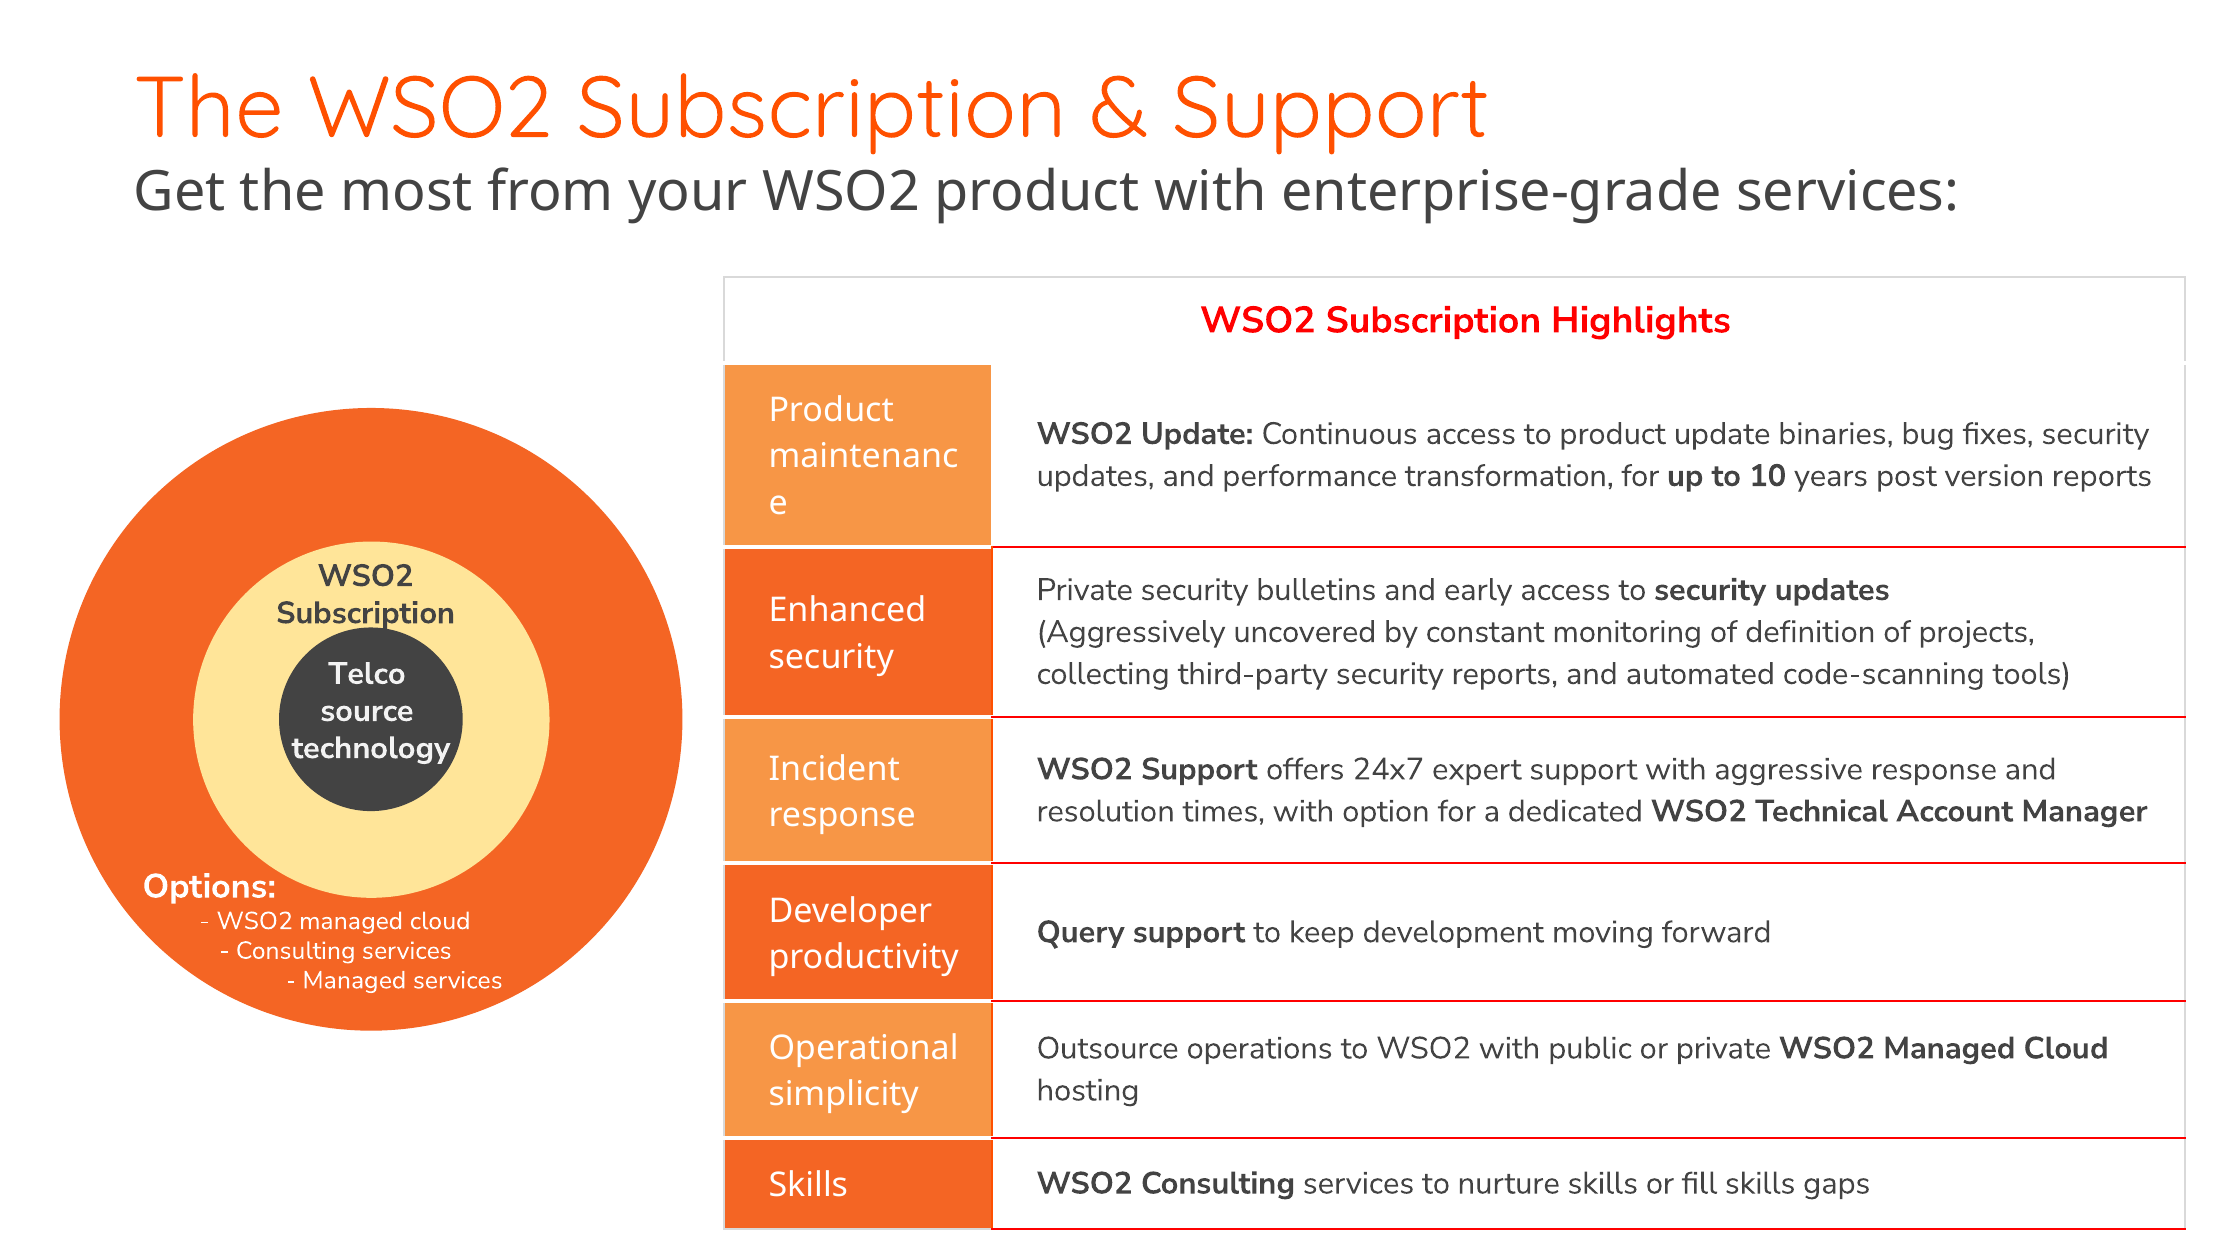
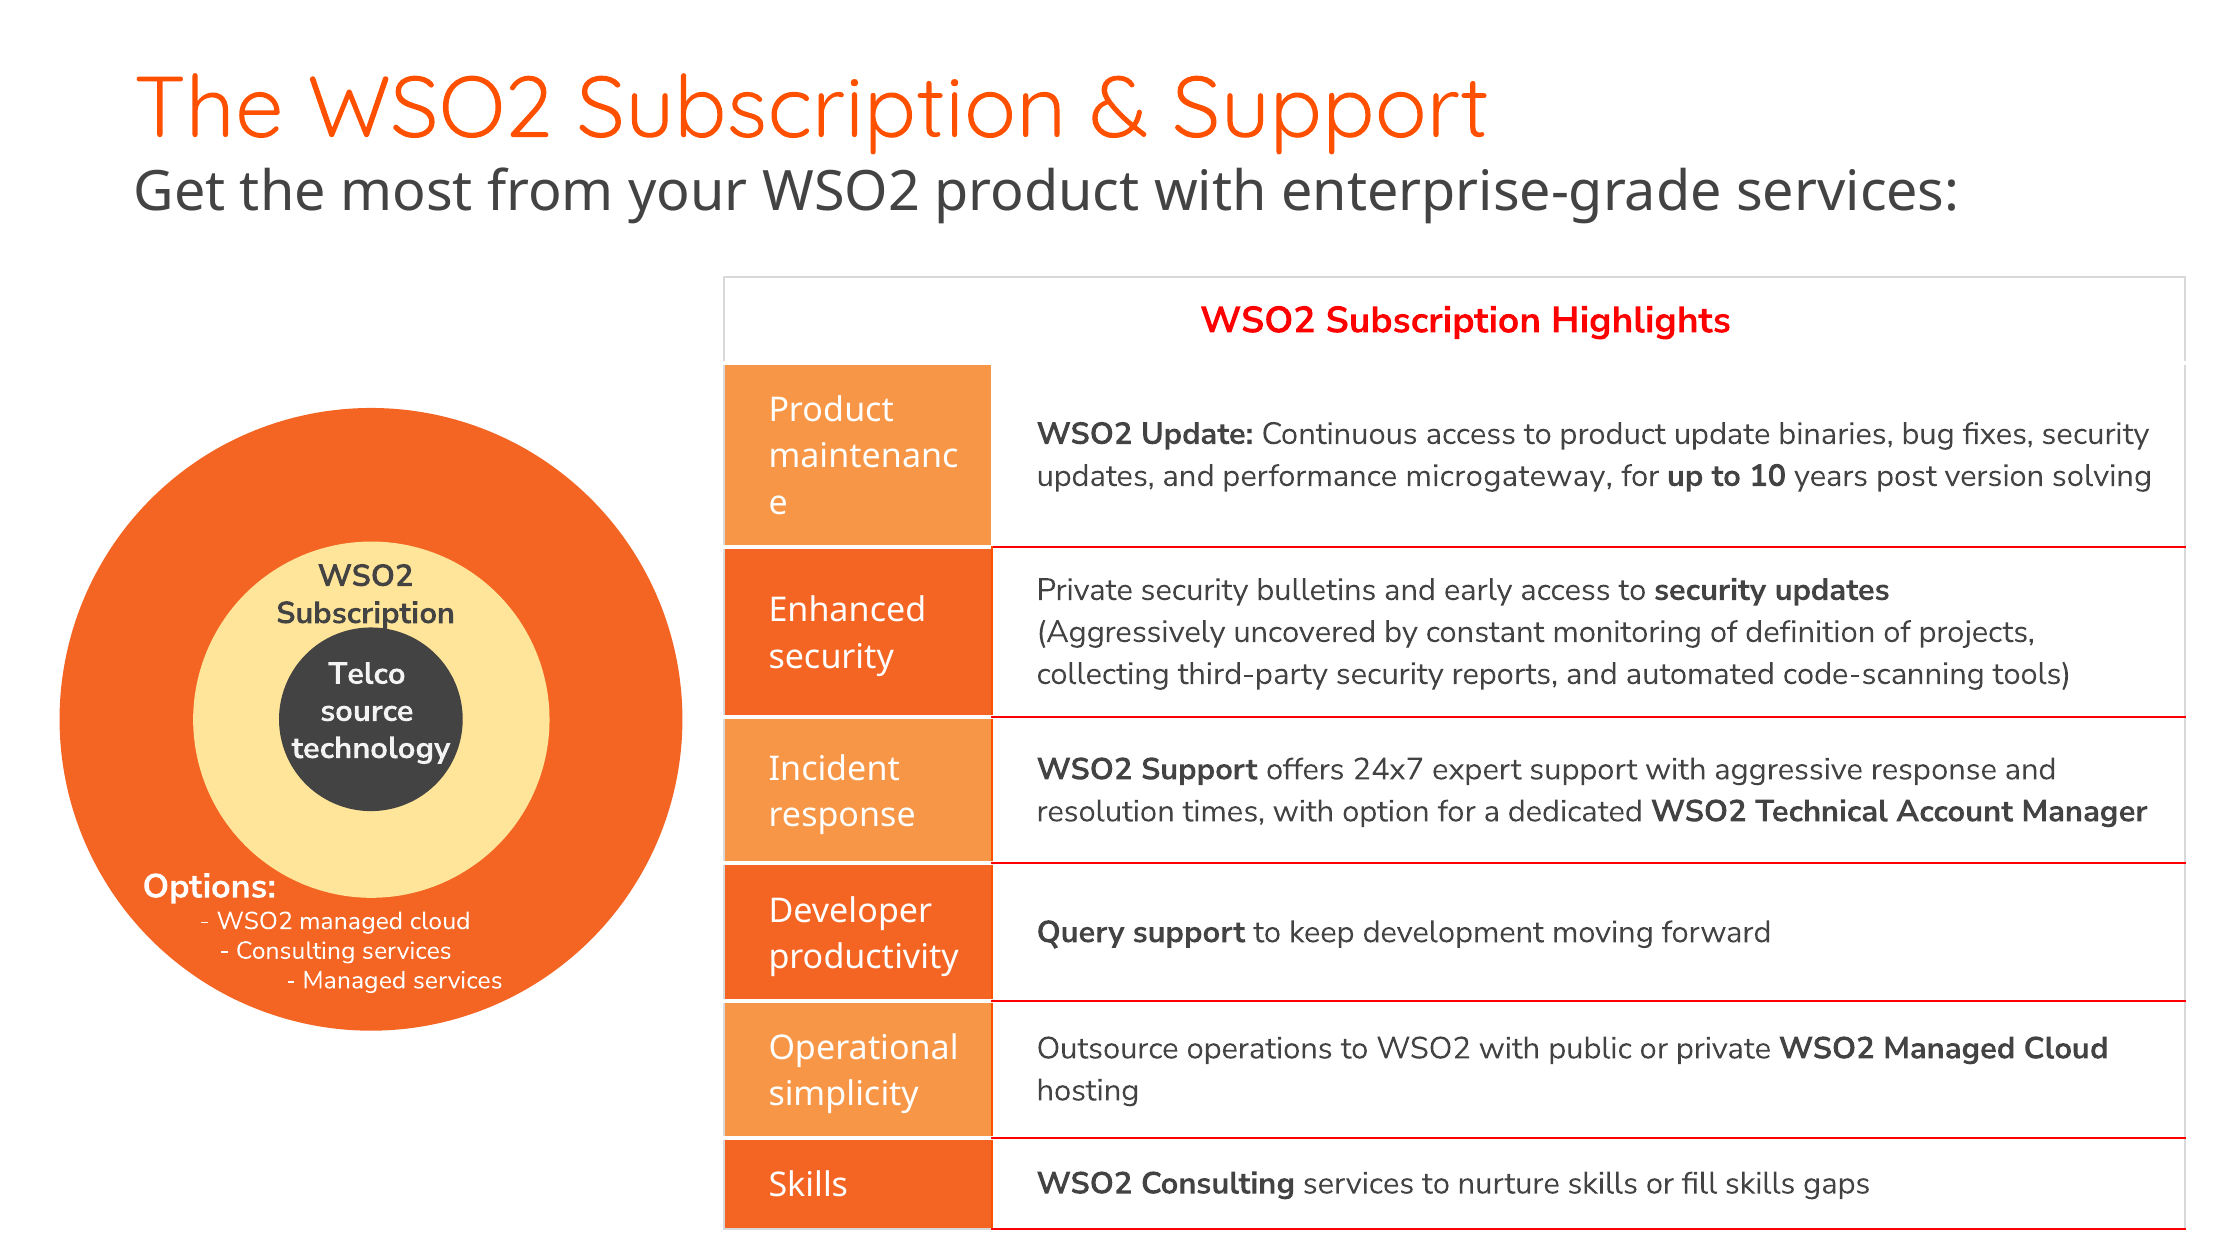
transformation: transformation -> microgateway
version reports: reports -> solving
